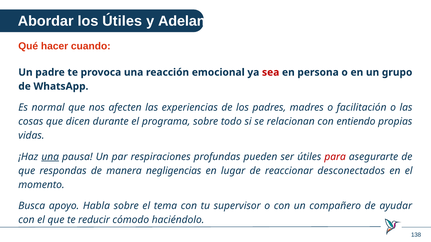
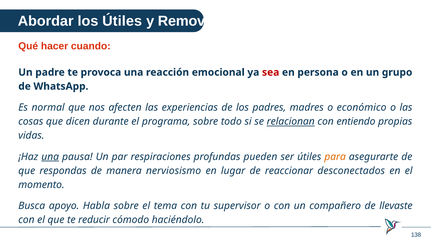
Adelante: Adelante -> Remover
facilitación: facilitación -> económico
relacionan underline: none -> present
para colour: red -> orange
negligencias: negligencias -> nerviosismo
ayudar: ayudar -> llevaste
